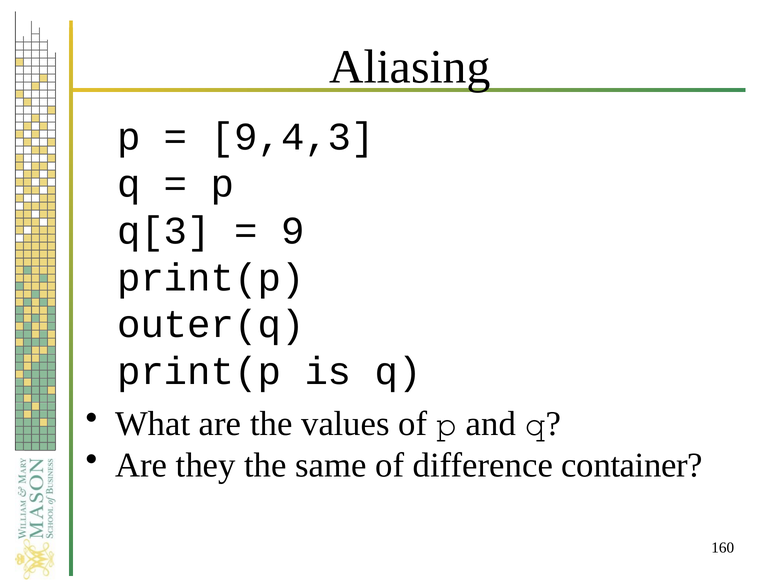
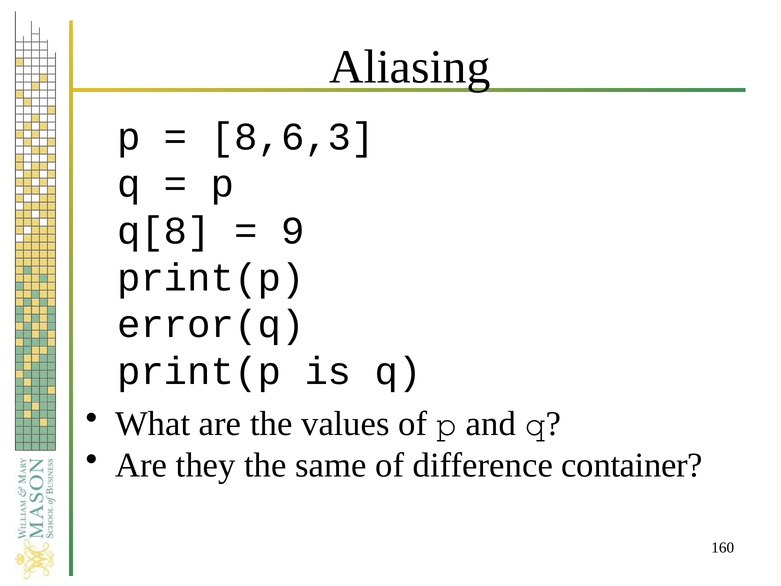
9,4,3: 9,4,3 -> 8,6,3
q[3: q[3 -> q[8
outer(q: outer(q -> error(q
